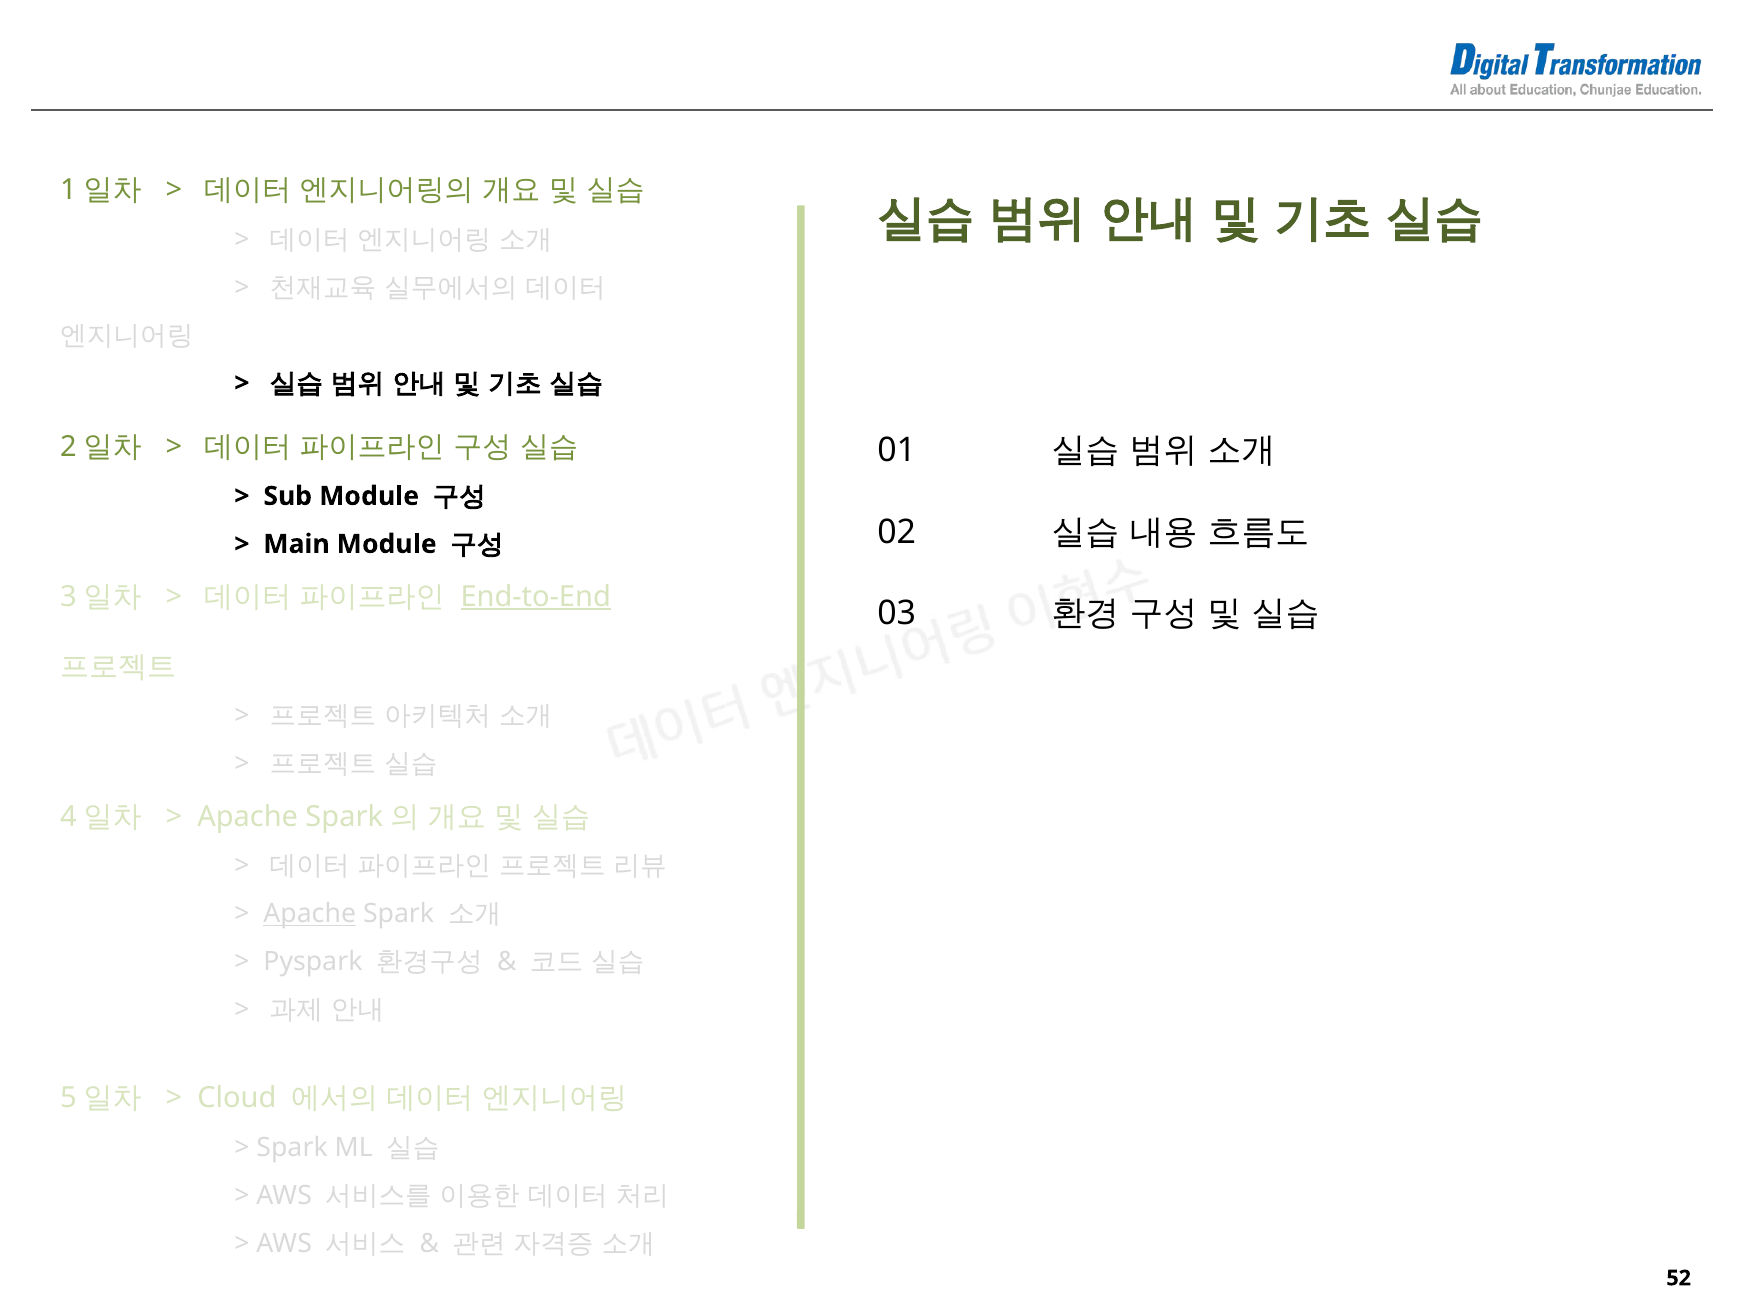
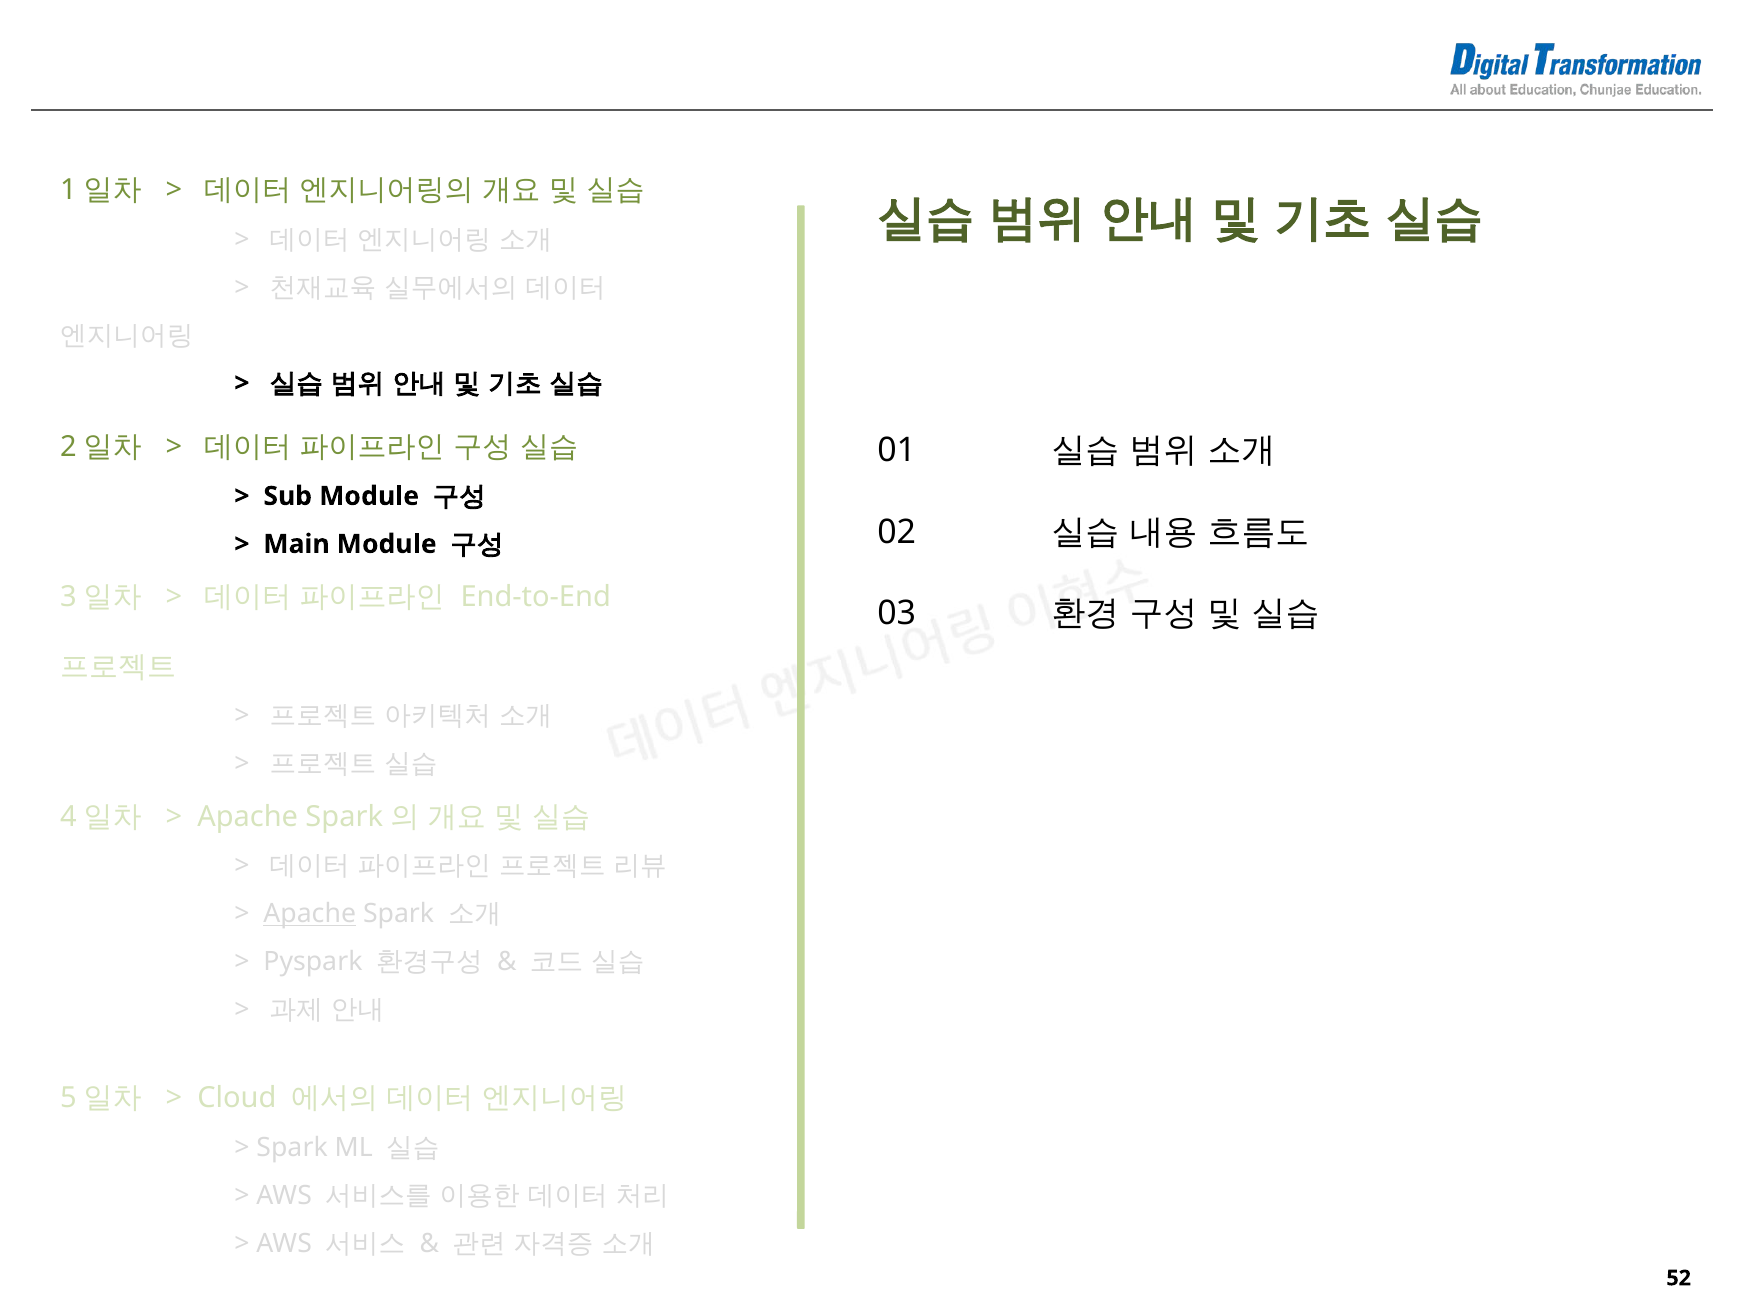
End-to-End underline: present -> none
